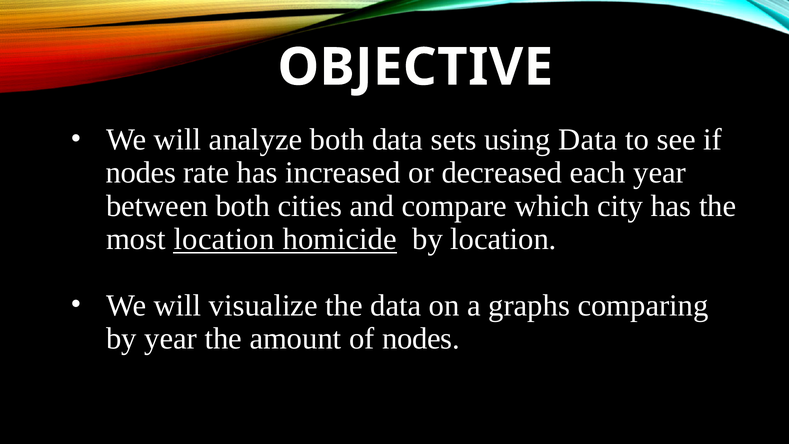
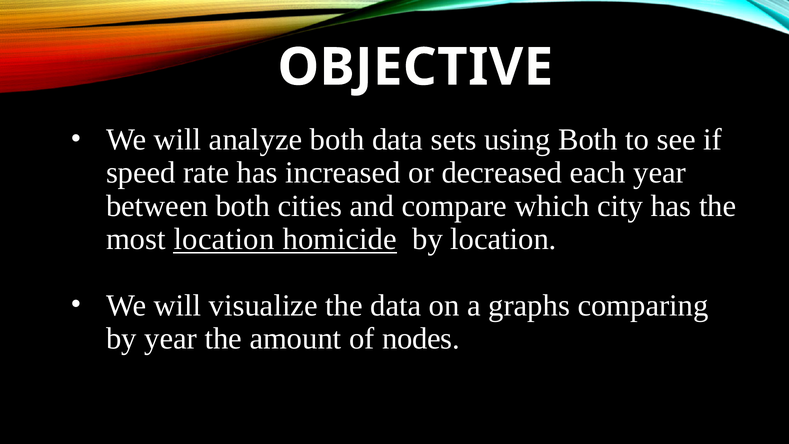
using Data: Data -> Both
nodes at (141, 173): nodes -> speed
